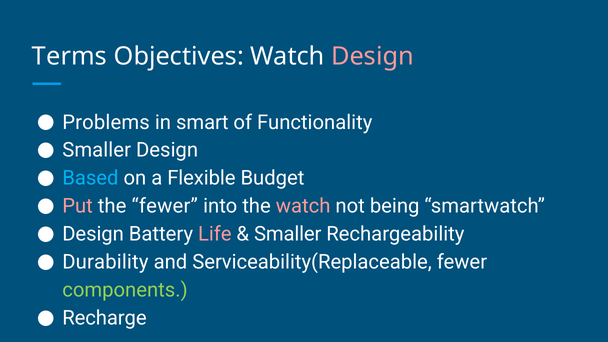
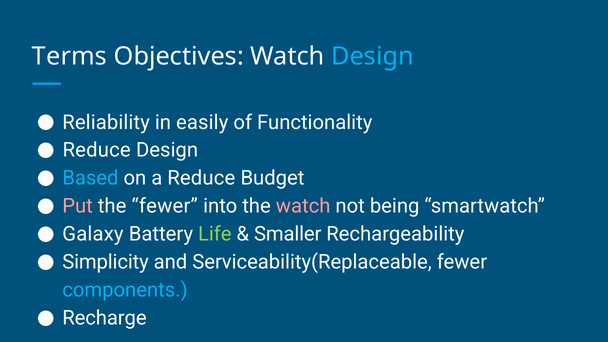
Design at (372, 57) colour: pink -> light blue
Problems: Problems -> Reliability
smart: smart -> easily
Smaller at (97, 150): Smaller -> Reduce
a Flexible: Flexible -> Reduce
Design at (93, 234): Design -> Galaxy
Life colour: pink -> light green
Durability: Durability -> Simplicity
components colour: light green -> light blue
